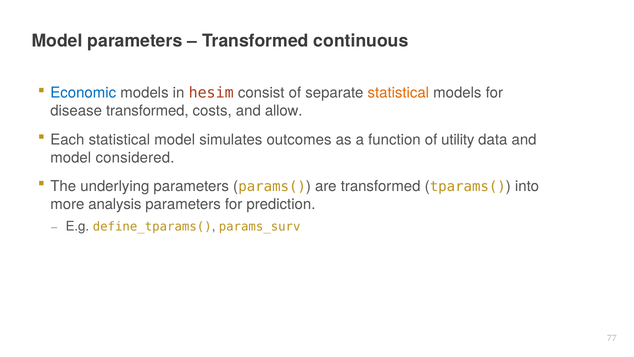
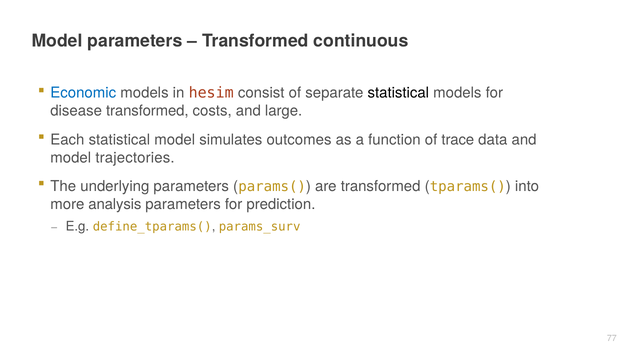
statistical at (398, 93) colour: orange -> black
allow: allow -> large
utility: utility -> trace
considered: considered -> trajectories
